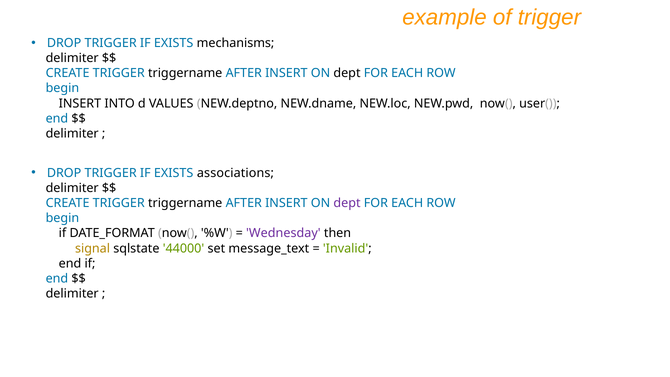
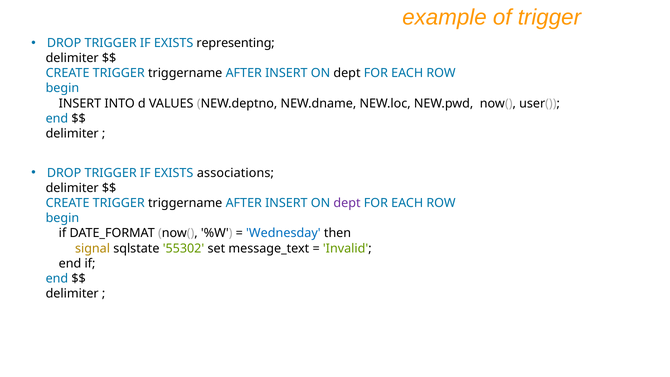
mechanisms: mechanisms -> representing
Wednesday colour: purple -> blue
44000: 44000 -> 55302
